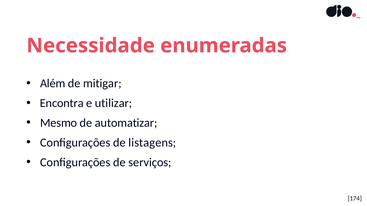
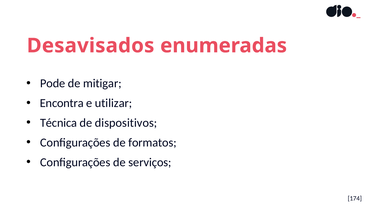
Necessidade: Necessidade -> Desavisados
Além: Além -> Pode
Mesmo: Mesmo -> Técnica
automatizar: automatizar -> dispositivos
listagens: listagens -> formatos
